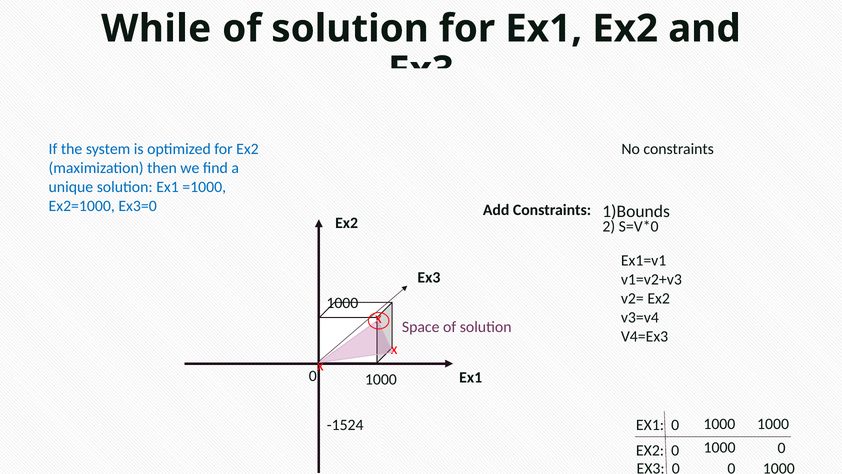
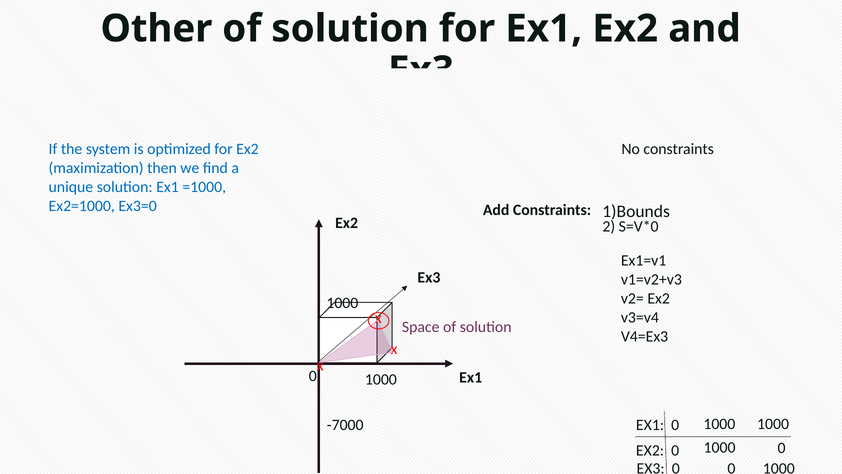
While: While -> Other
-1524: -1524 -> -7000
